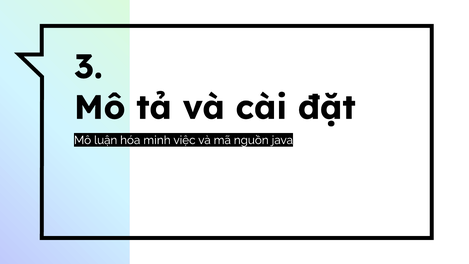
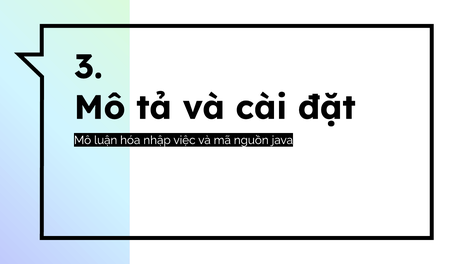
minh: minh -> nhập
